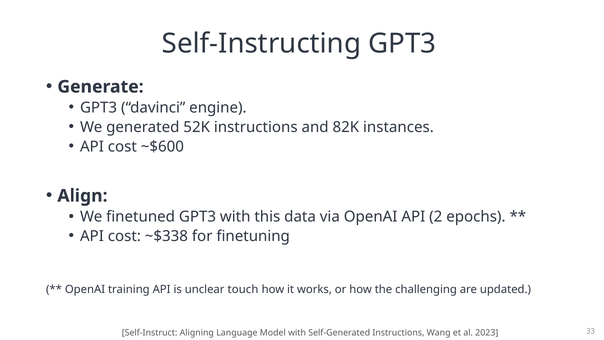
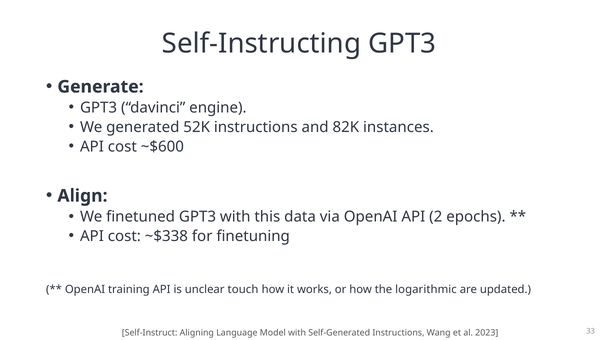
challenging: challenging -> logarithmic
